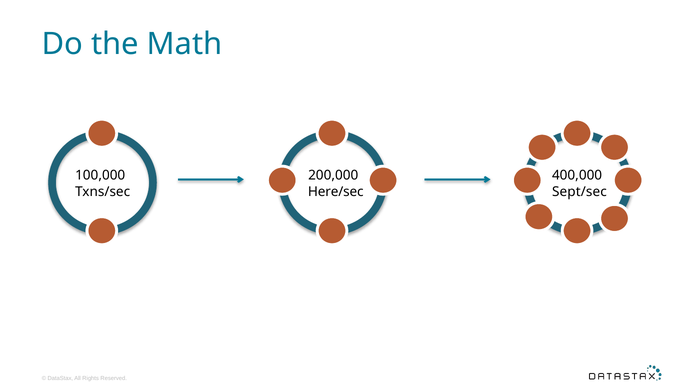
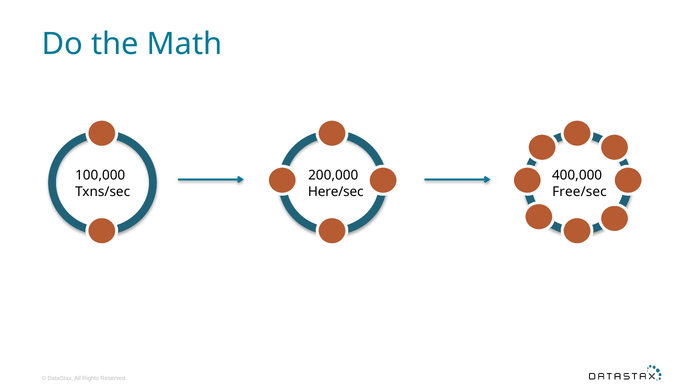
Sept/sec: Sept/sec -> Free/sec
